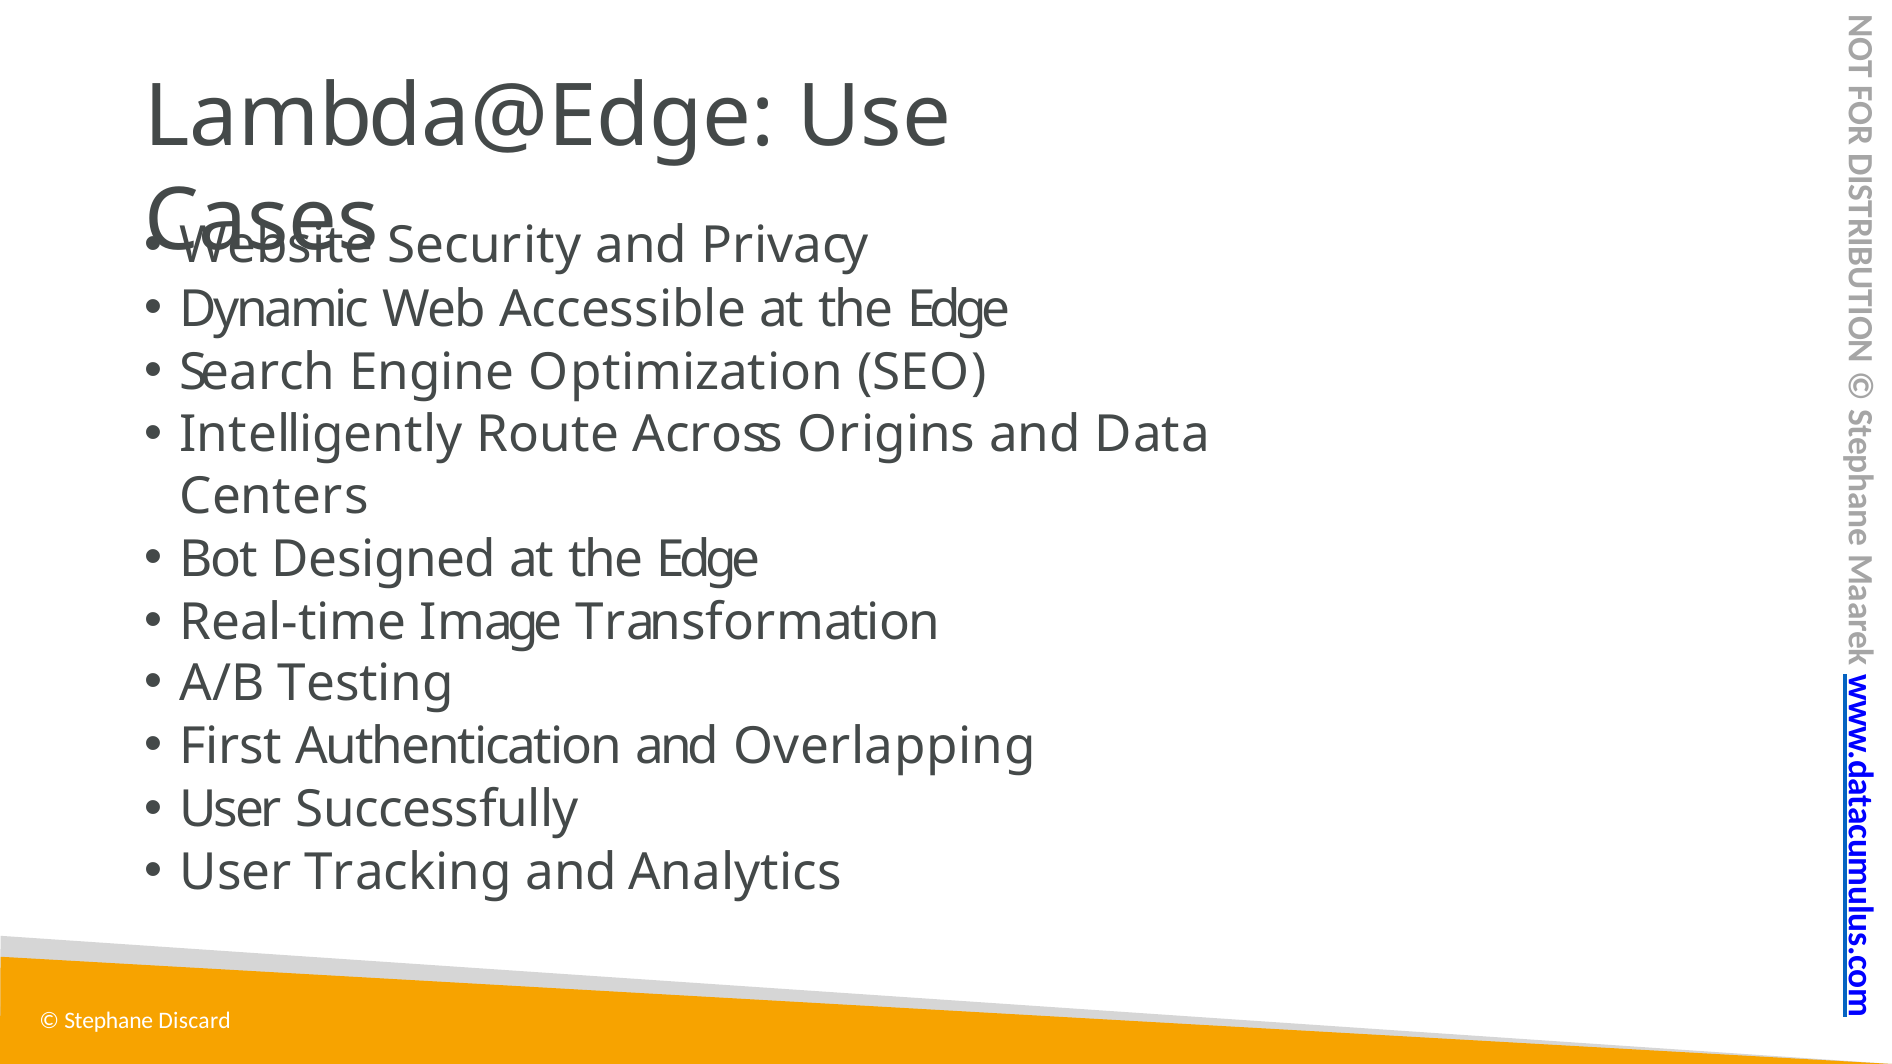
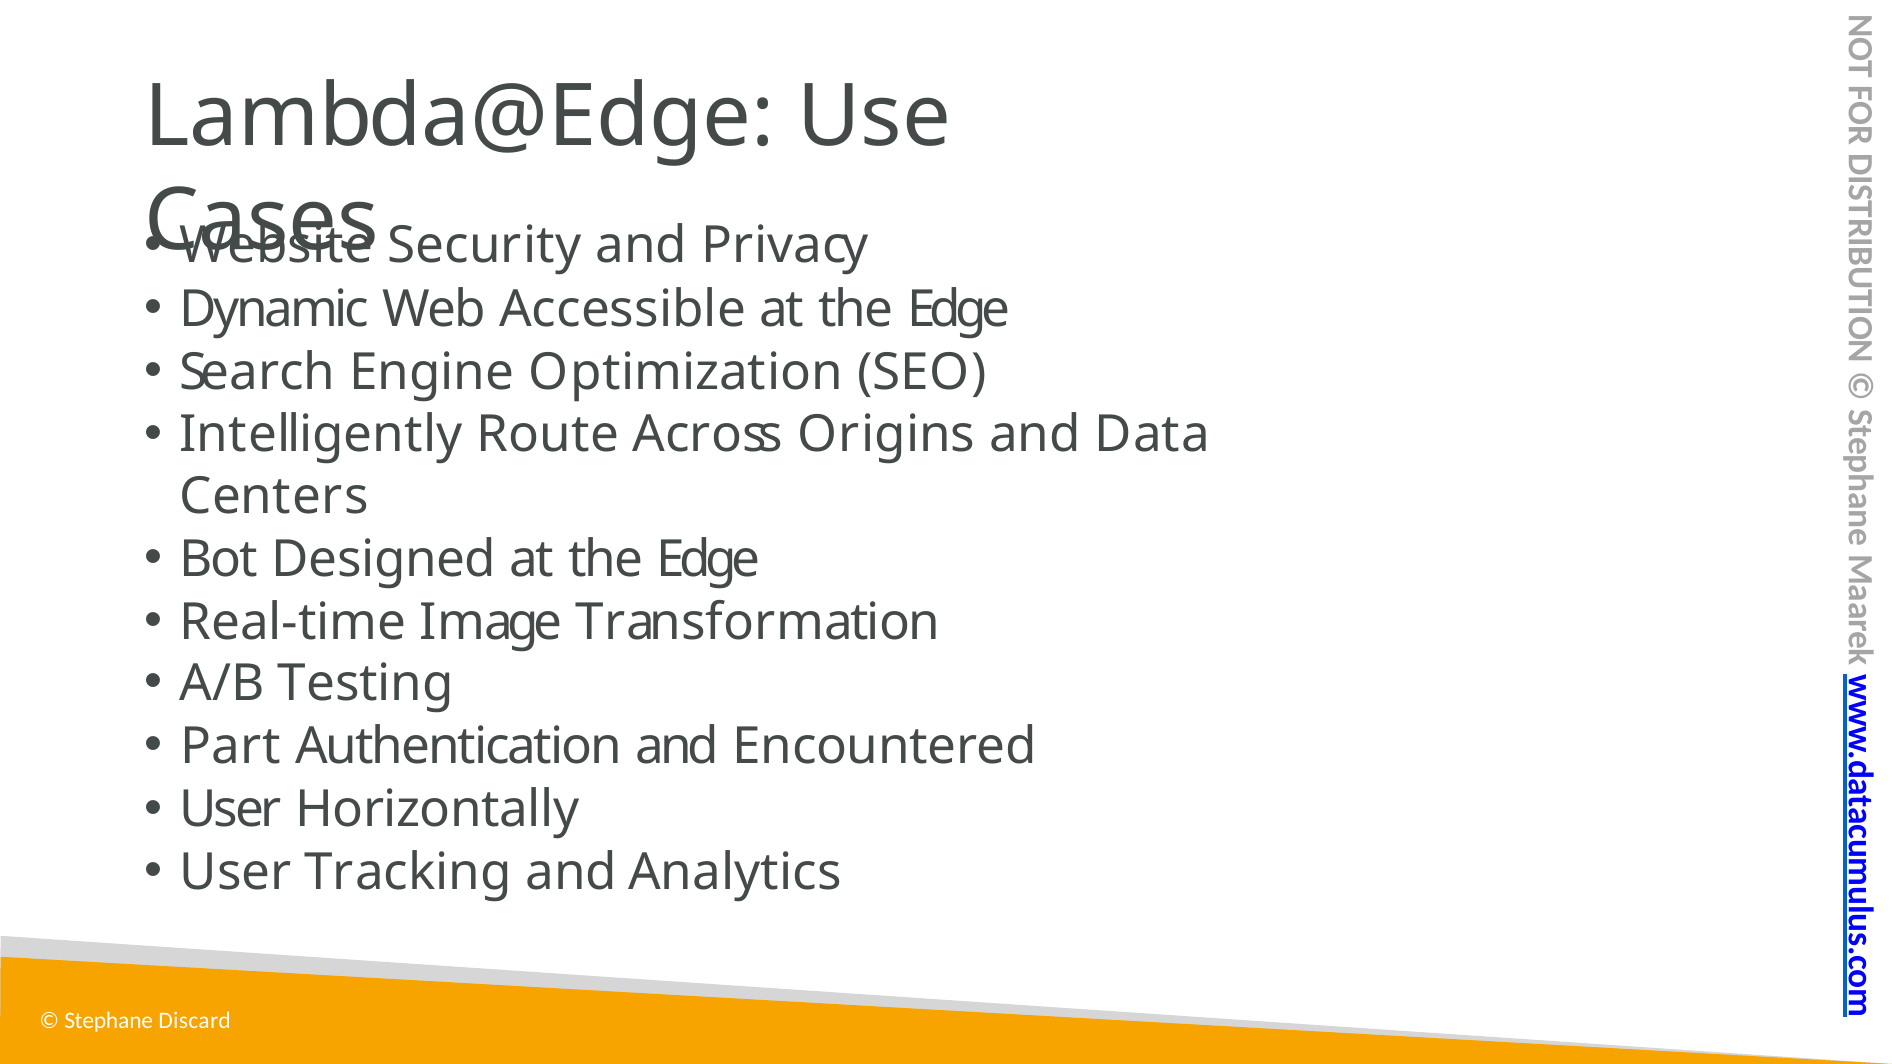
First: First -> Part
Overlapping: Overlapping -> Encountered
Successfully: Successfully -> Horizontally
